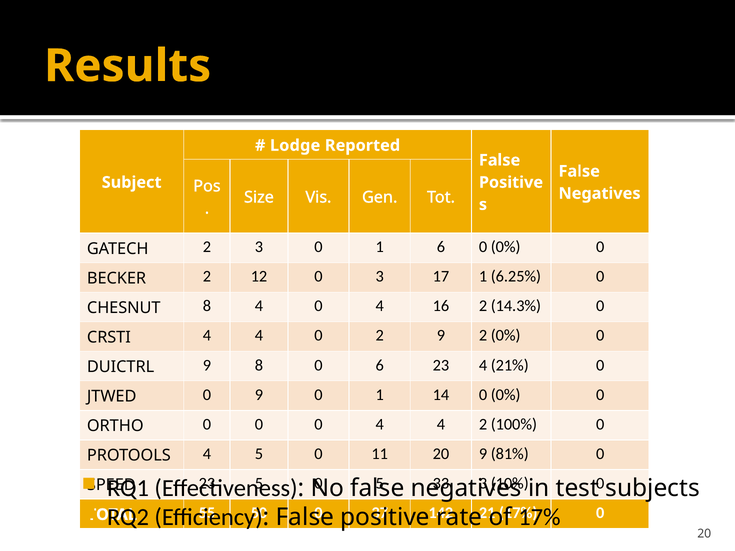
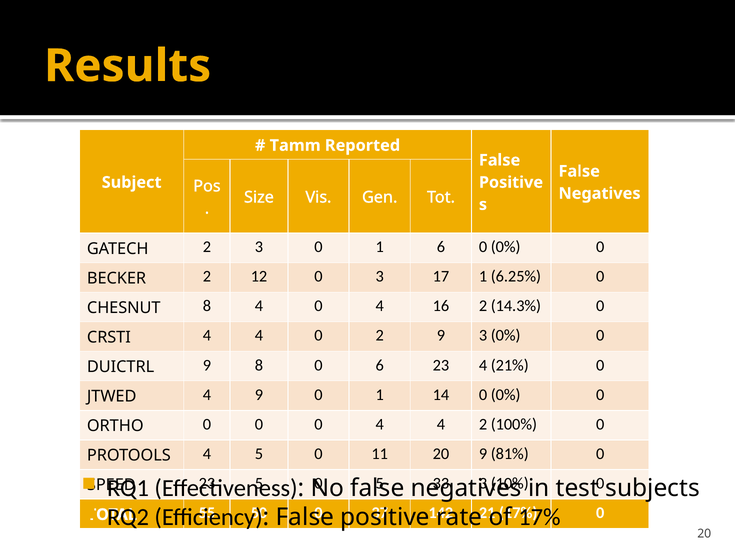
Lodge: Lodge -> Tamm
9 2: 2 -> 3
JTWED 0: 0 -> 4
